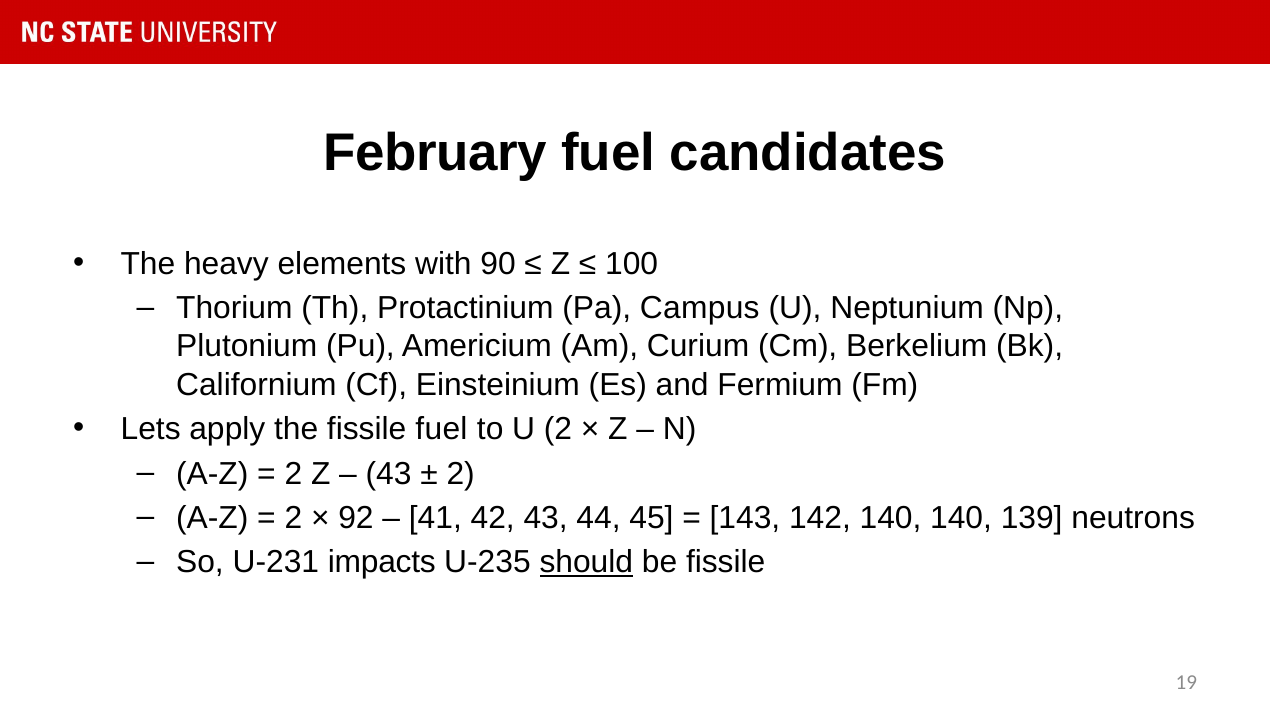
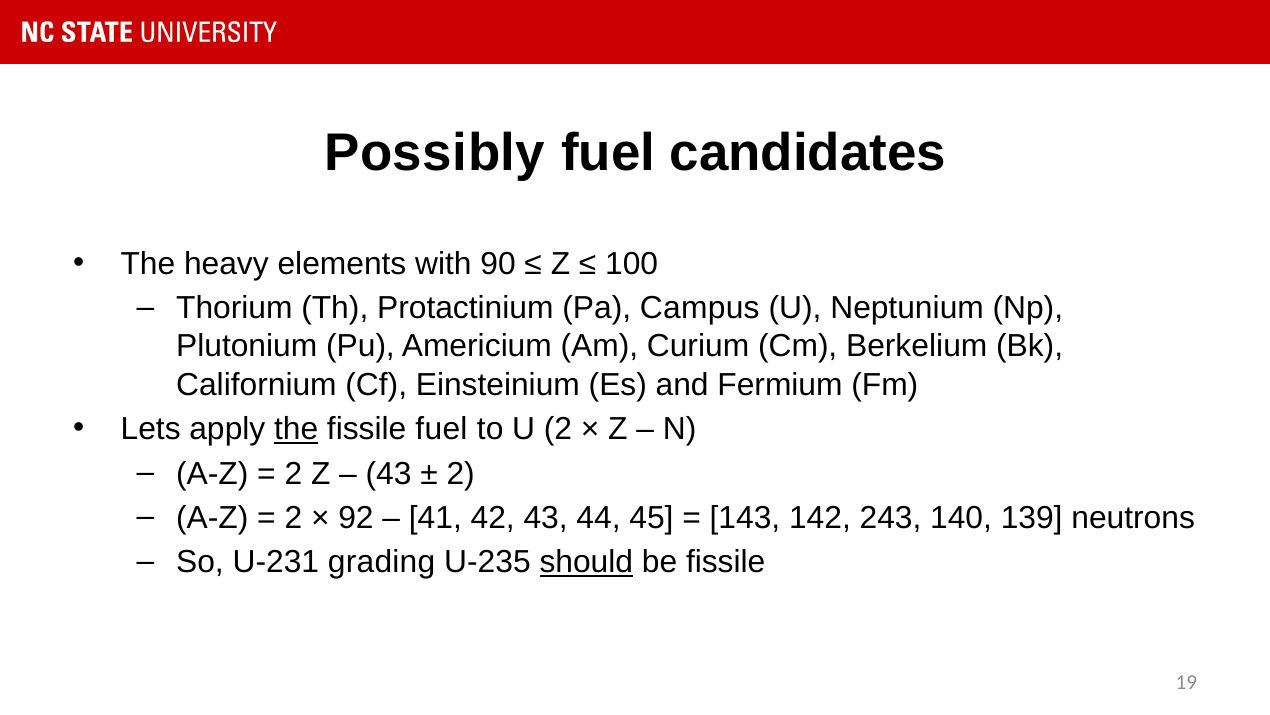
February: February -> Possibly
the at (296, 429) underline: none -> present
142 140: 140 -> 243
impacts: impacts -> grading
